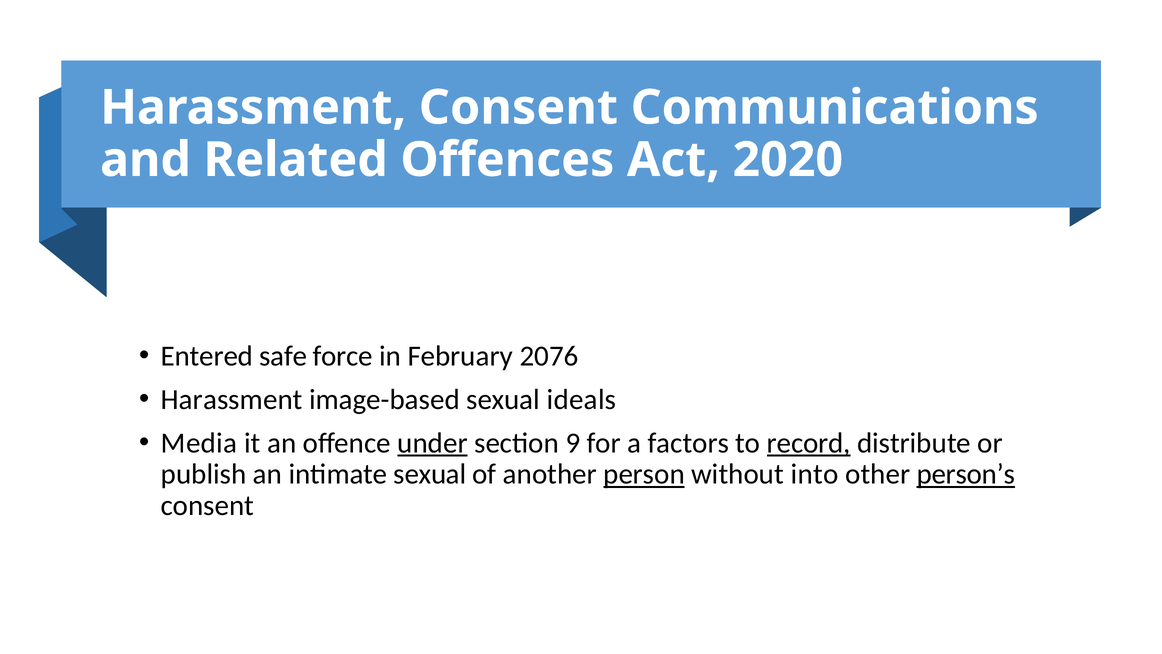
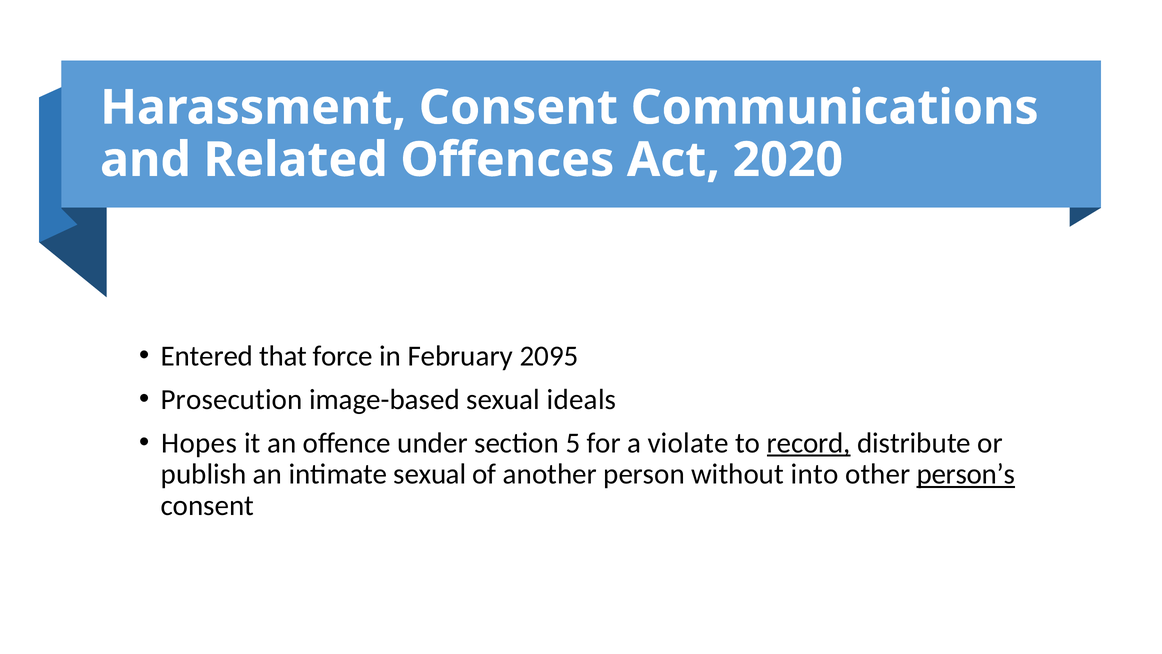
safe: safe -> that
2076: 2076 -> 2095
Harassment at (232, 399): Harassment -> Prosecution
Media: Media -> Hopes
under underline: present -> none
9: 9 -> 5
factors: factors -> violate
person underline: present -> none
